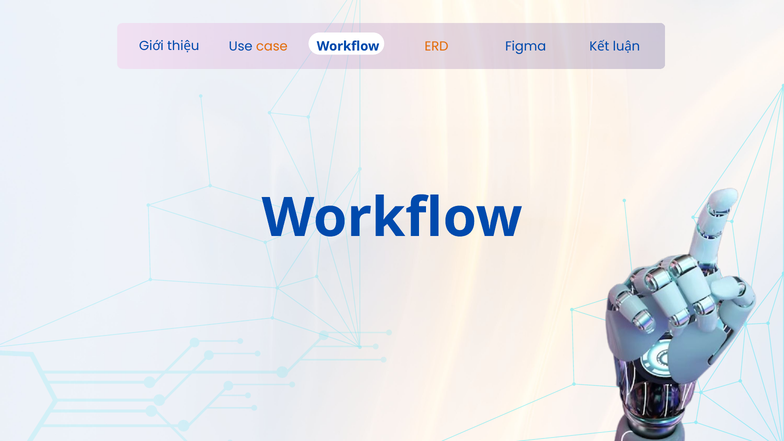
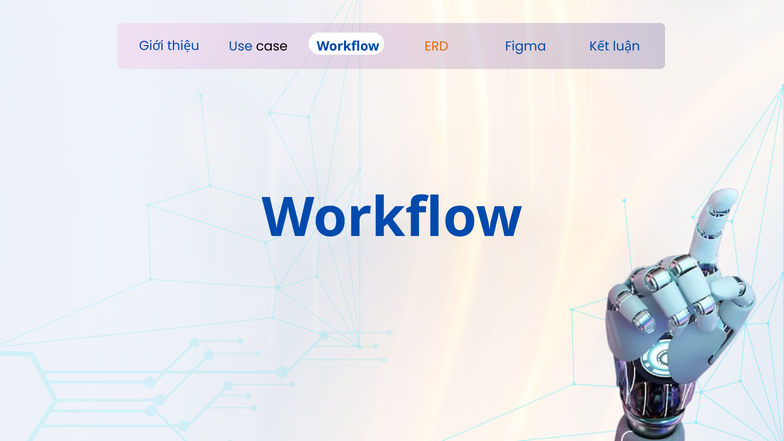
case colour: orange -> black
